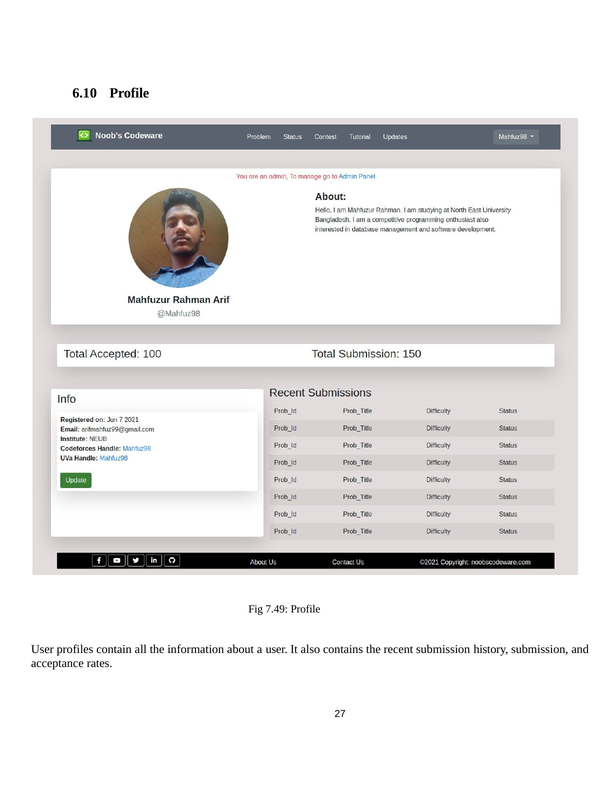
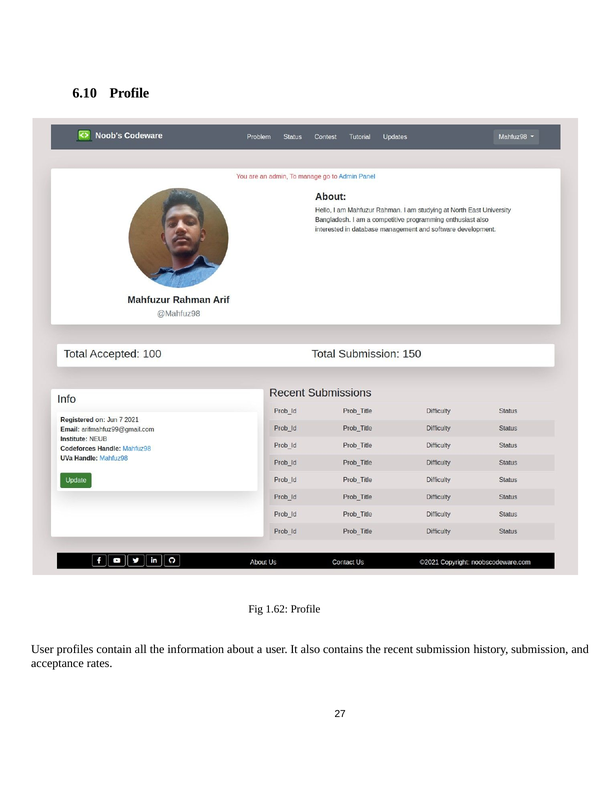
7.49: 7.49 -> 1.62
